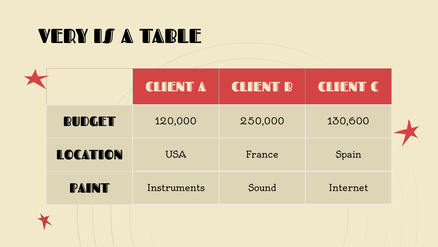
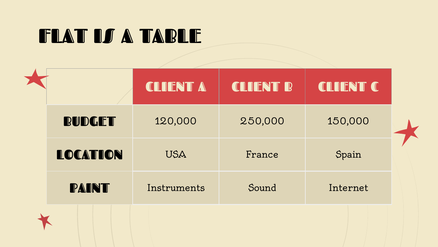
VERY: VERY -> FLAT
130,600: 130,600 -> 150,000
